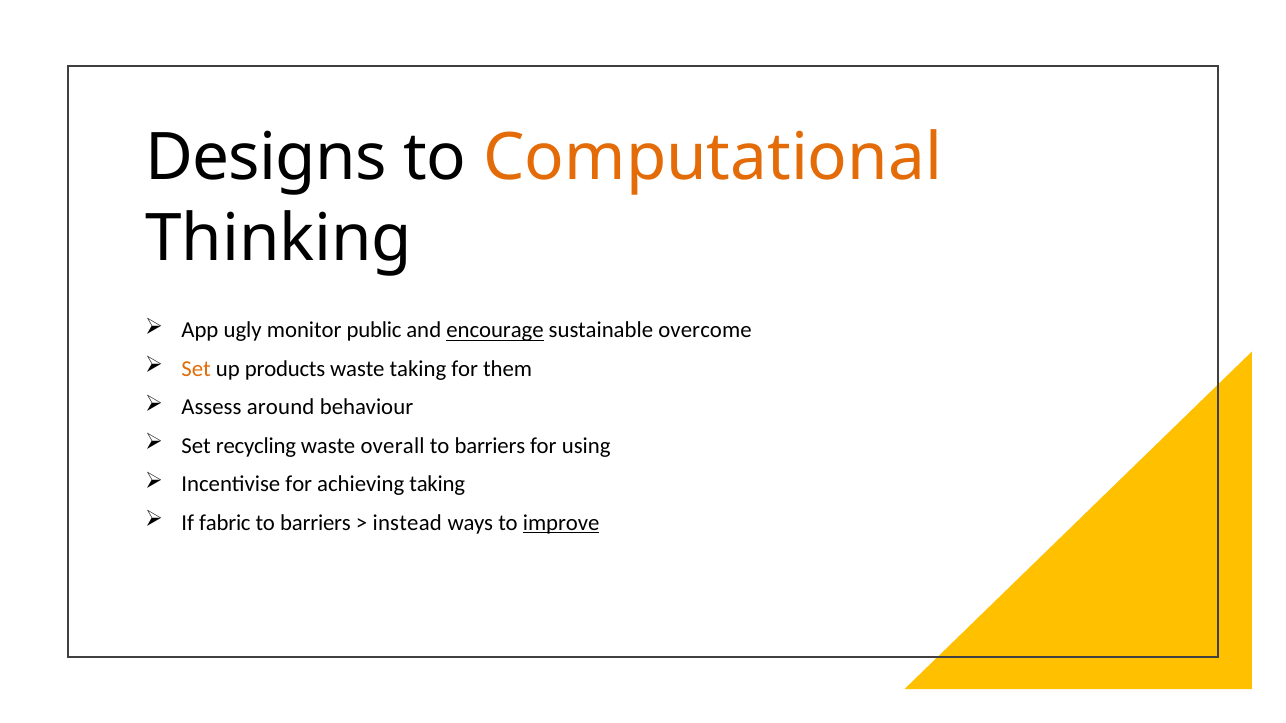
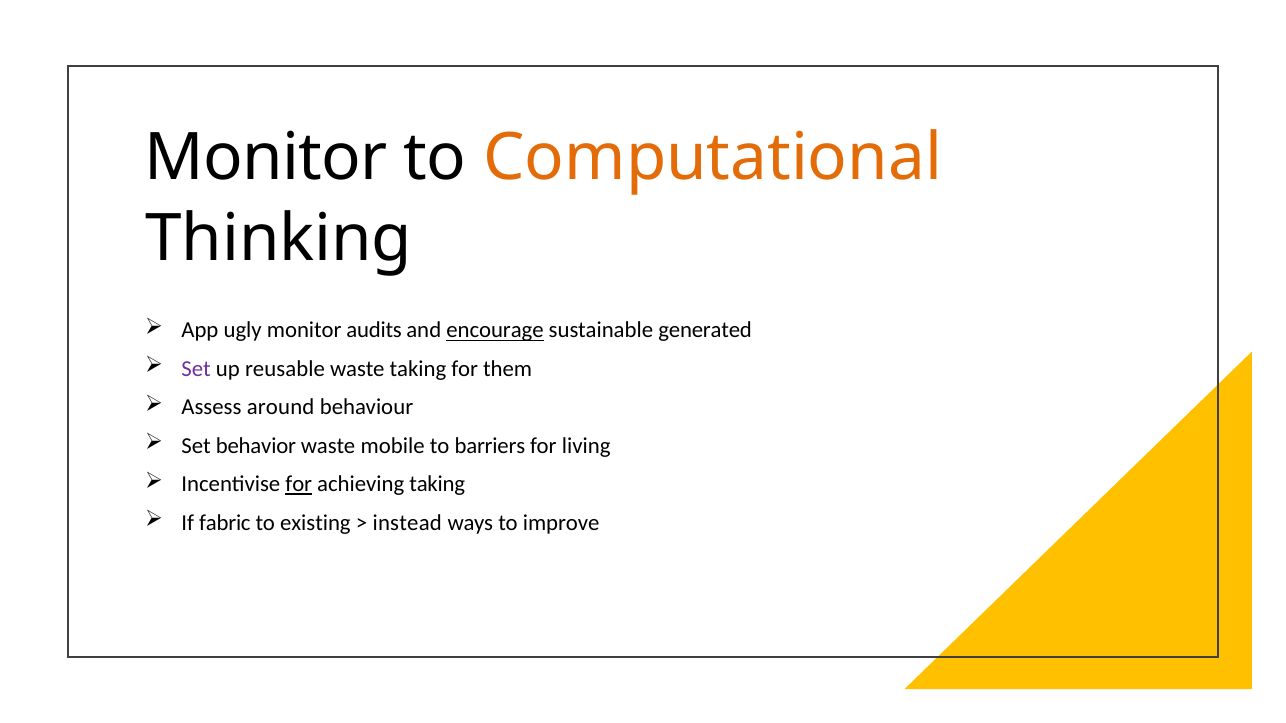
Designs at (266, 158): Designs -> Monitor
public: public -> audits
overcome: overcome -> generated
Set at (196, 369) colour: orange -> purple
products: products -> reusable
recycling: recycling -> behavior
overall: overall -> mobile
using: using -> living
for at (299, 484) underline: none -> present
barriers at (315, 523): barriers -> existing
improve underline: present -> none
